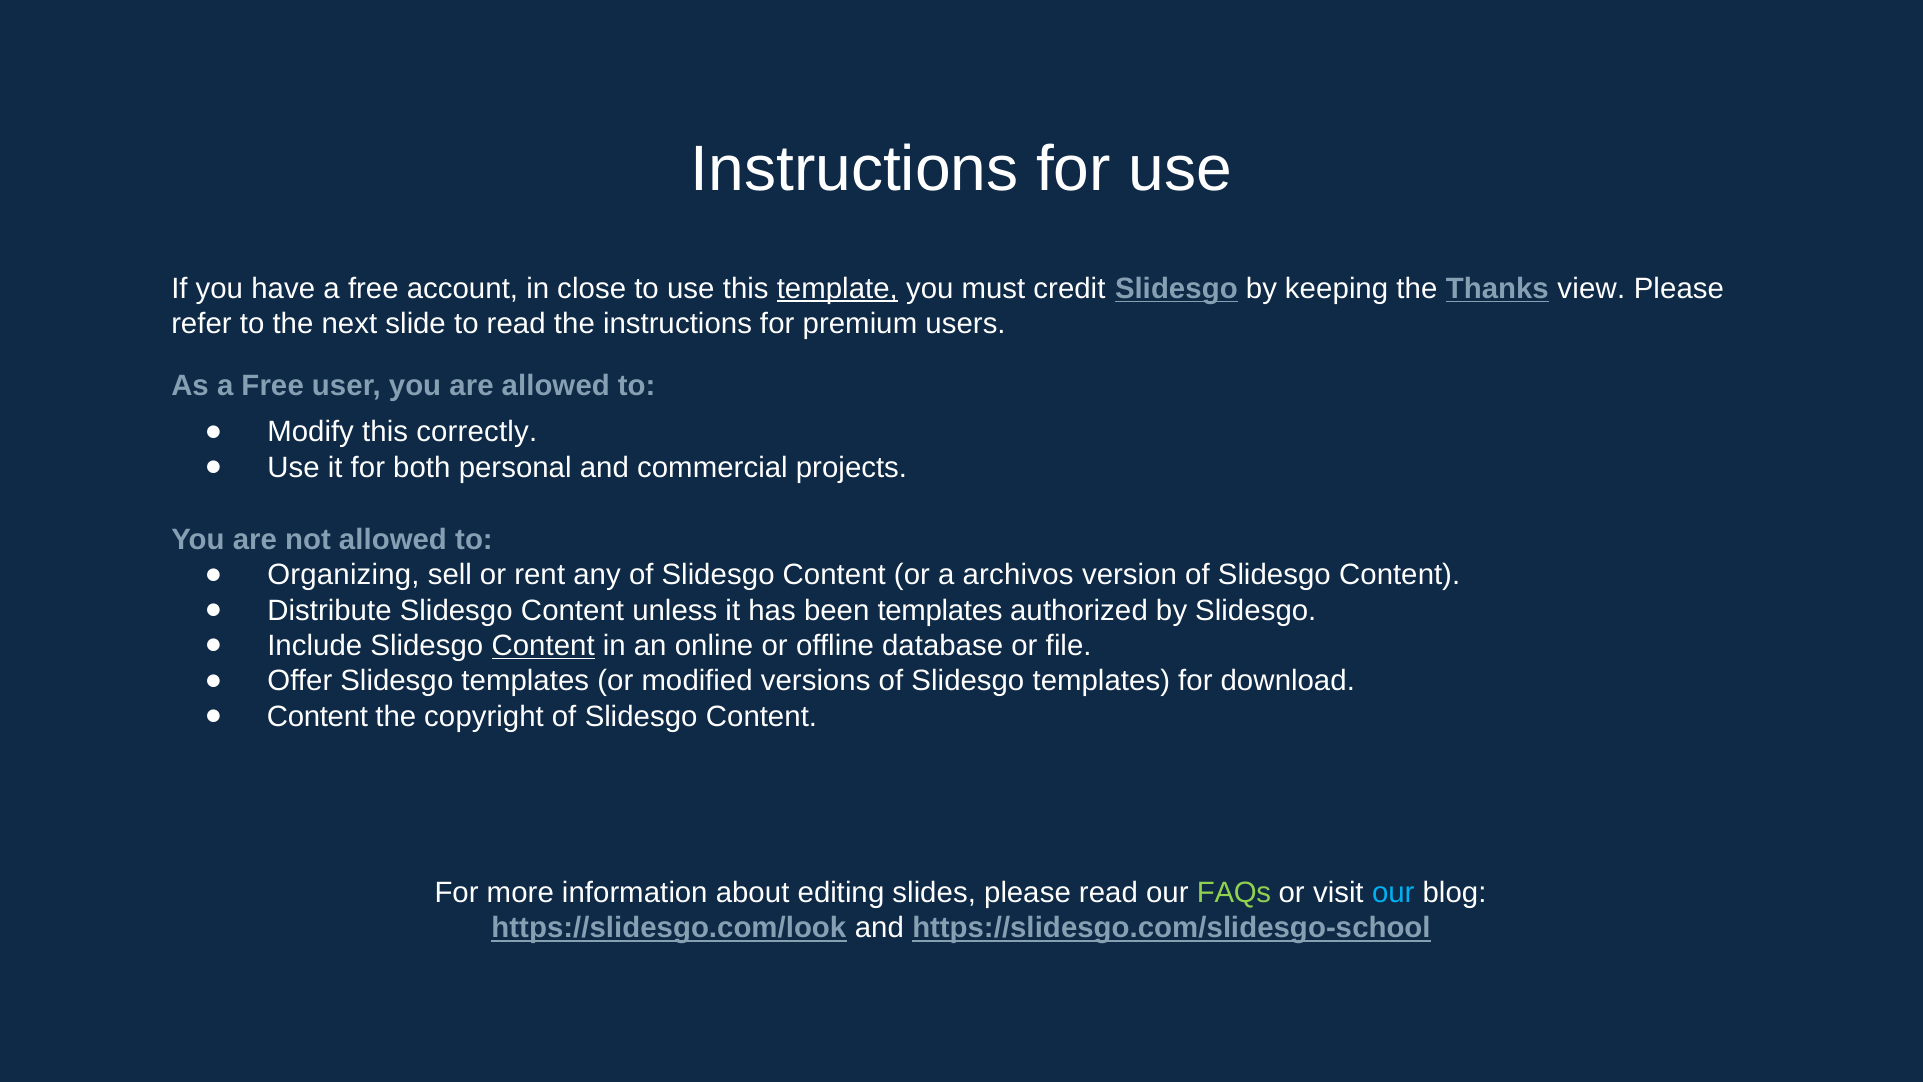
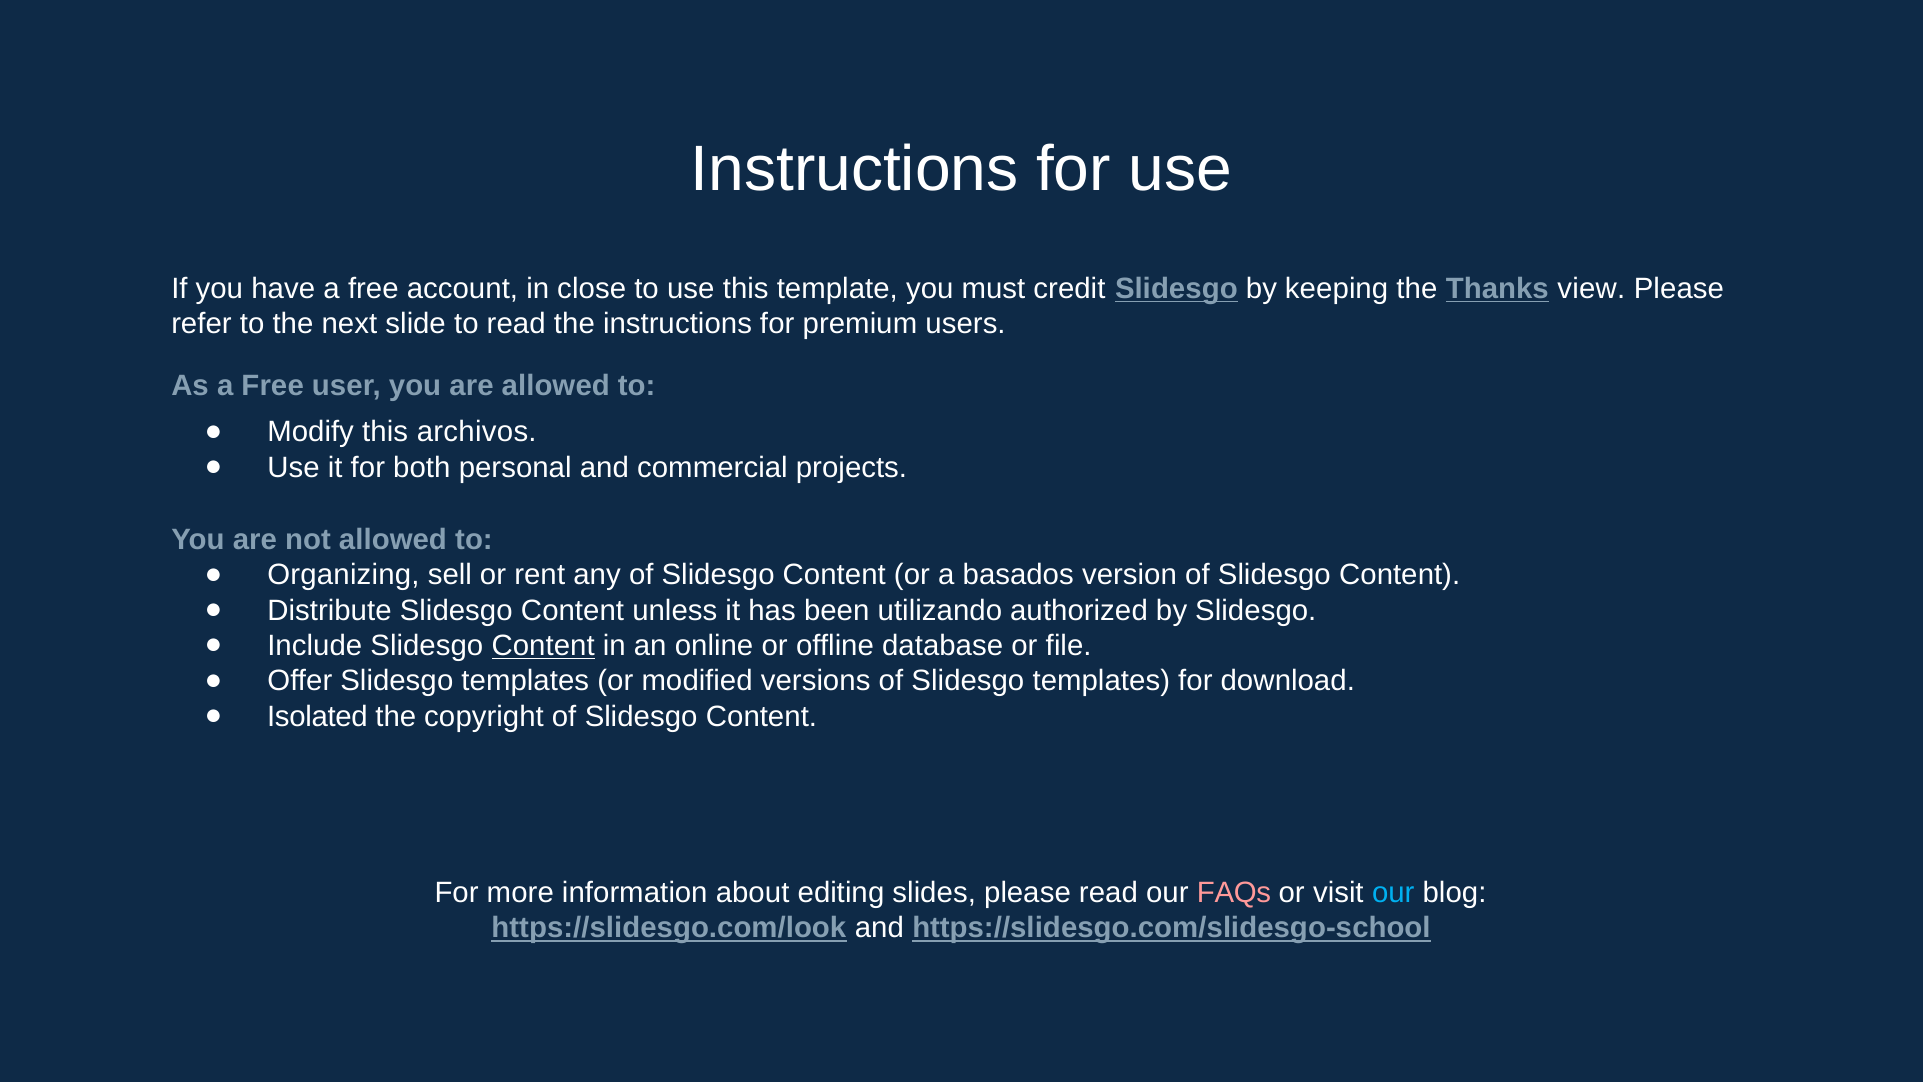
template underline: present -> none
correctly: correctly -> archivos
archivos: archivos -> basados
been templates: templates -> utilizando
Content at (317, 716): Content -> Isolated
FAQs colour: light green -> pink
